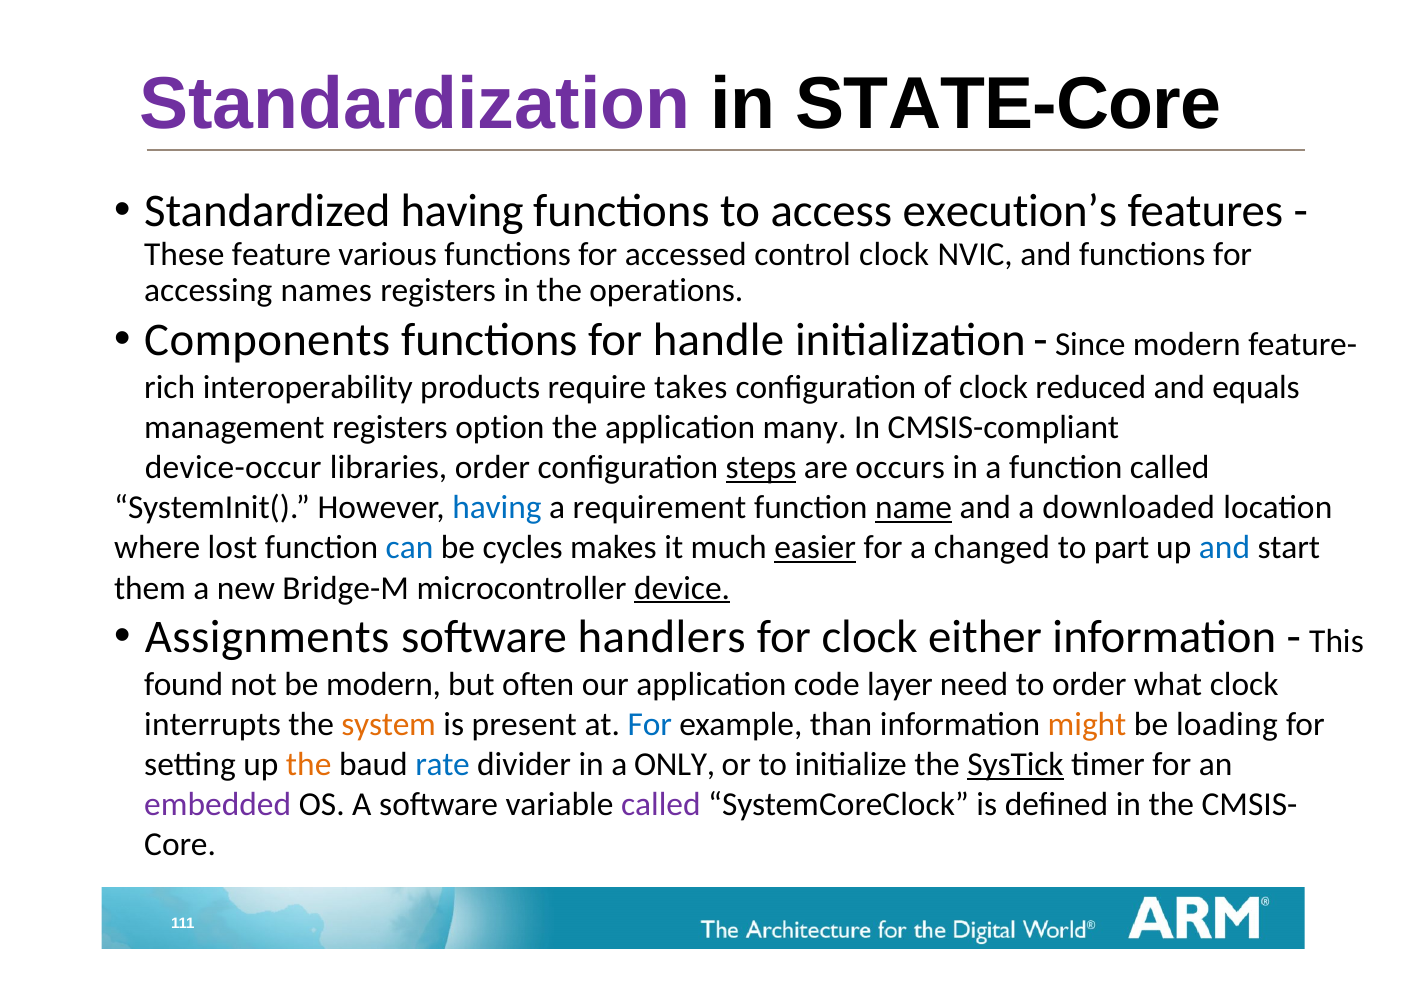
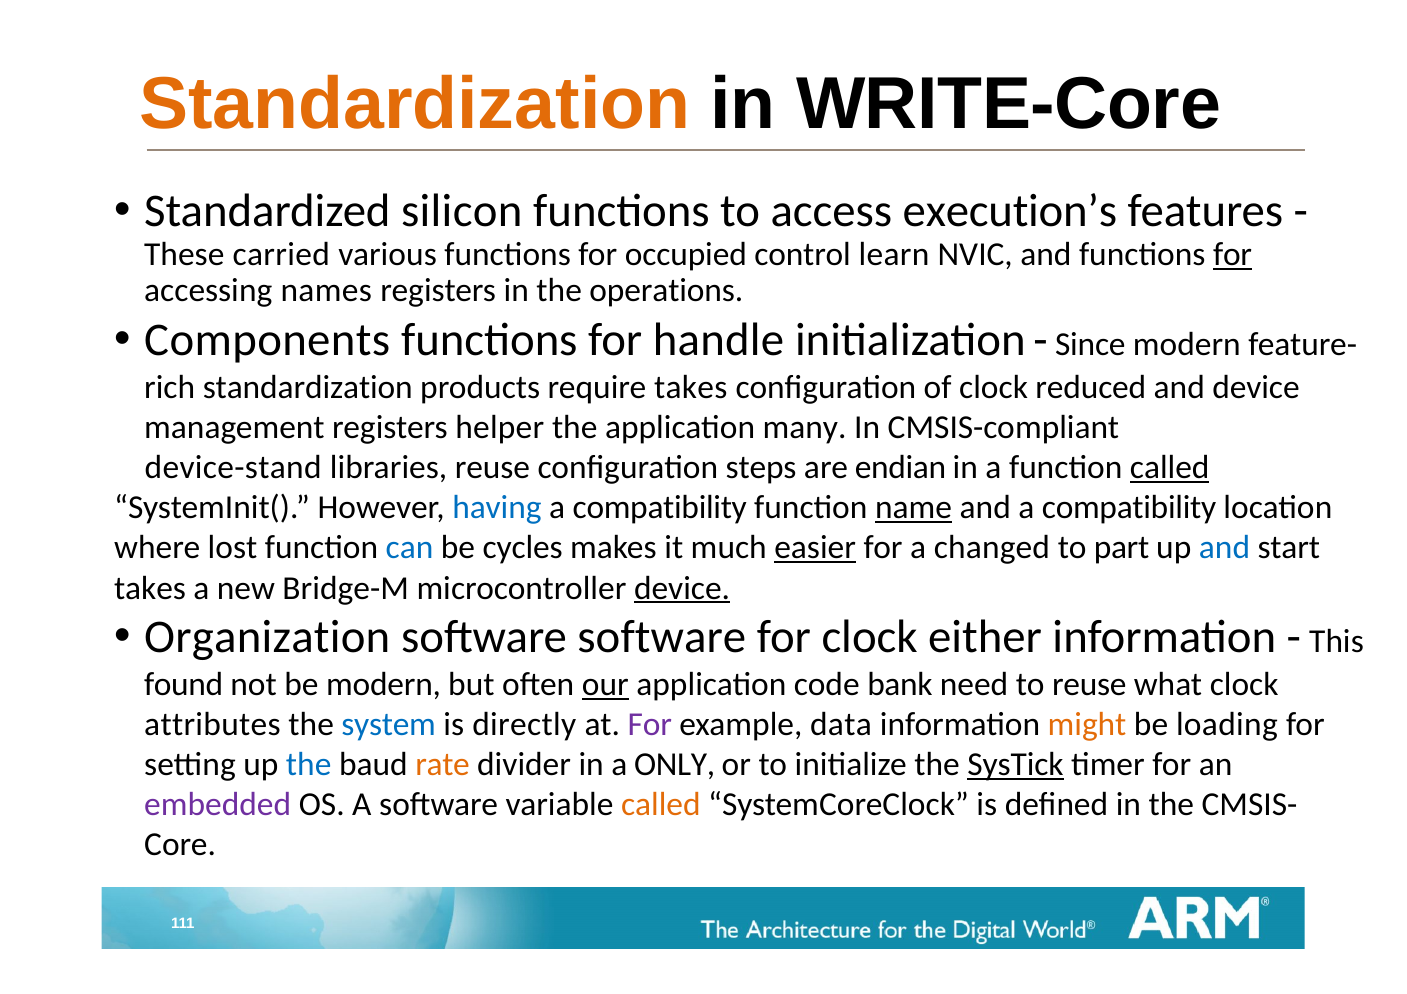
Standardization at (415, 104) colour: purple -> orange
STATE-Core: STATE-Core -> WRITE-Core
Standardized having: having -> silicon
feature: feature -> carried
accessed: accessed -> occupied
control clock: clock -> learn
for at (1233, 255) underline: none -> present
interoperability at (308, 388): interoperability -> standardization
and equals: equals -> device
option: option -> helper
device-occur: device-occur -> device-stand
libraries order: order -> reuse
steps underline: present -> none
occurs: occurs -> endian
called at (1170, 468) underline: none -> present
requirement at (660, 508): requirement -> compatibility
and a downloaded: downloaded -> compatibility
them at (150, 588): them -> takes
Assignments: Assignments -> Organization
software handlers: handlers -> software
our underline: none -> present
layer: layer -> bank
to order: order -> reuse
interrupts: interrupts -> attributes
system colour: orange -> blue
present: present -> directly
For at (650, 725) colour: blue -> purple
than: than -> data
the at (309, 765) colour: orange -> blue
rate colour: blue -> orange
called at (661, 805) colour: purple -> orange
